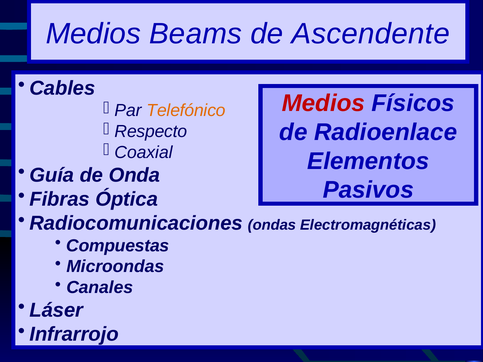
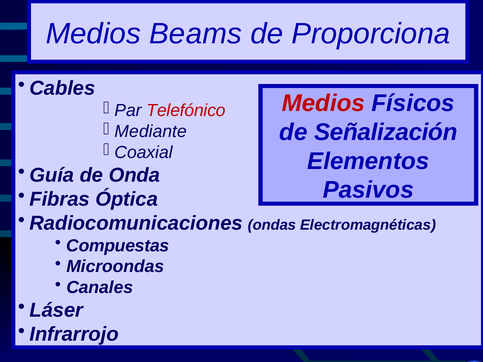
Ascendente: Ascendente -> Proporciona
Telefónico colour: orange -> red
Radioenlace: Radioenlace -> Señalización
Respecto: Respecto -> Mediante
